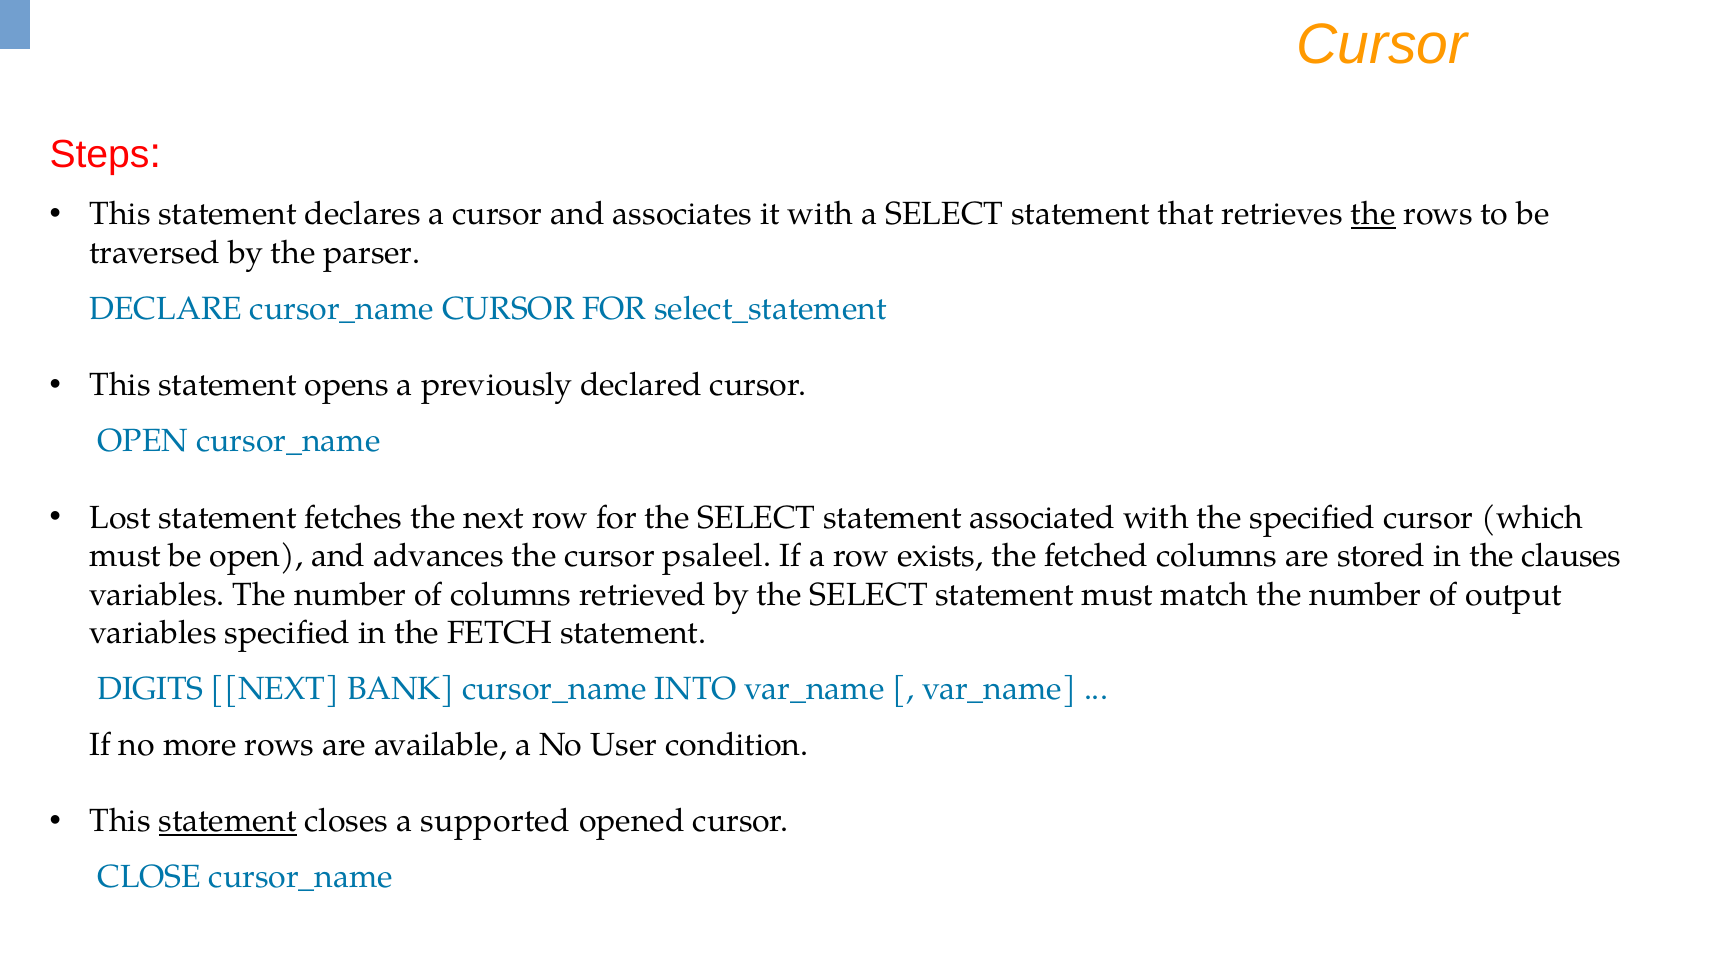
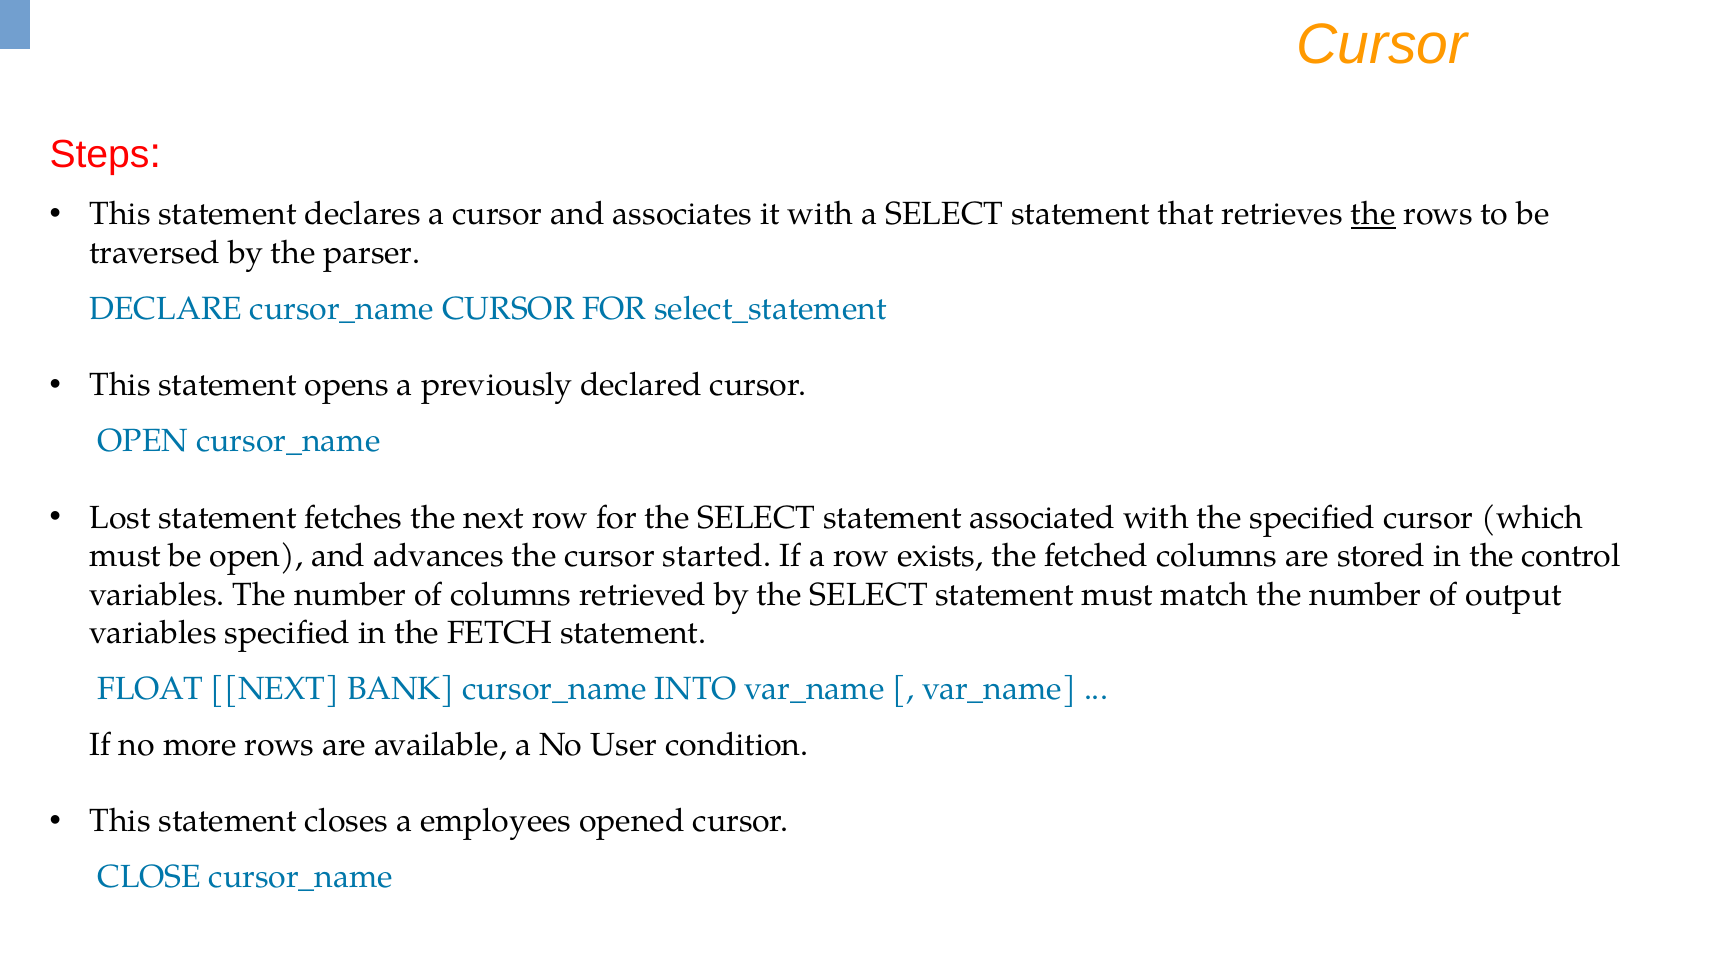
psaleel: psaleel -> started
clauses: clauses -> control
DIGITS: DIGITS -> FLOAT
statement at (228, 821) underline: present -> none
supported: supported -> employees
